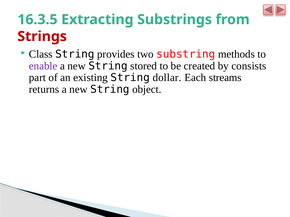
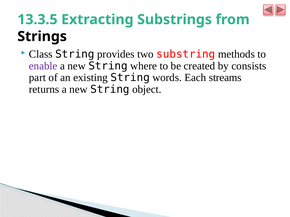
16.3.5: 16.3.5 -> 13.3.5
Strings colour: red -> black
stored: stored -> where
dollar: dollar -> words
